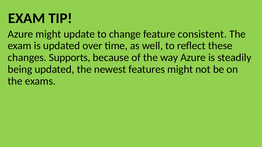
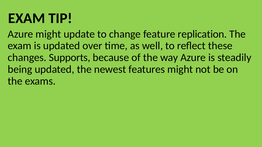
consistent: consistent -> replication
